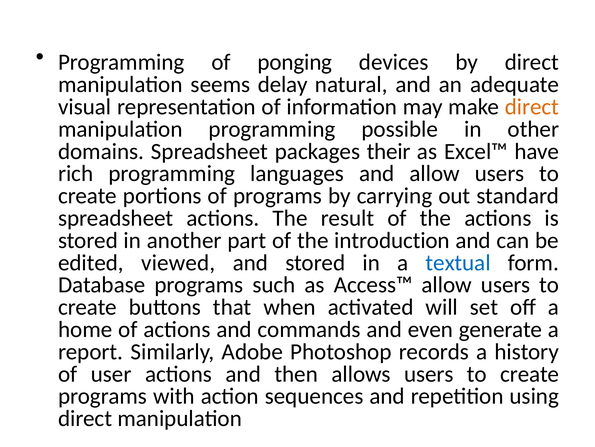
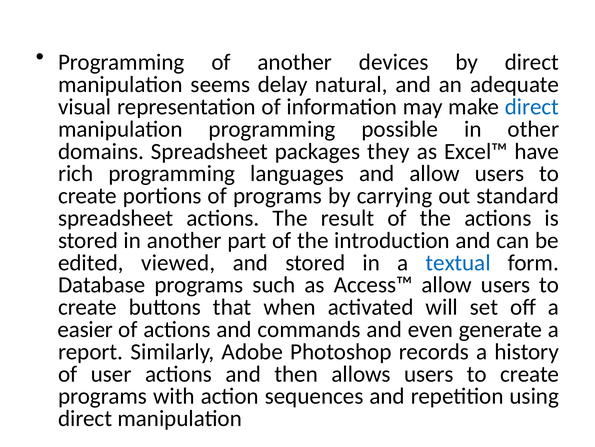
of ponging: ponging -> another
direct at (532, 107) colour: orange -> blue
their: their -> they
home: home -> easier
